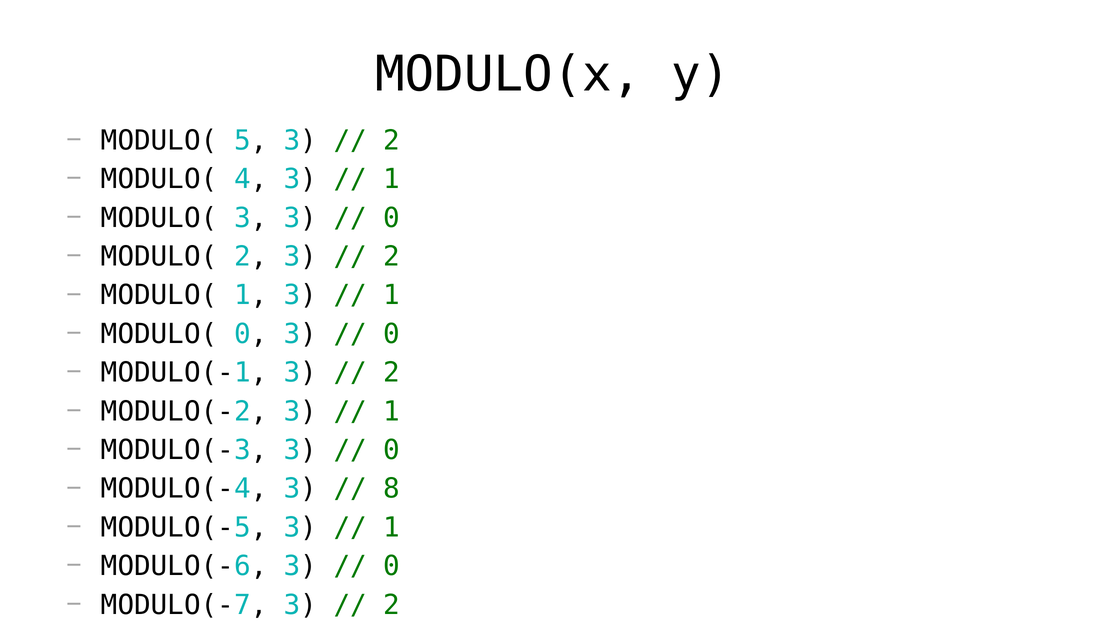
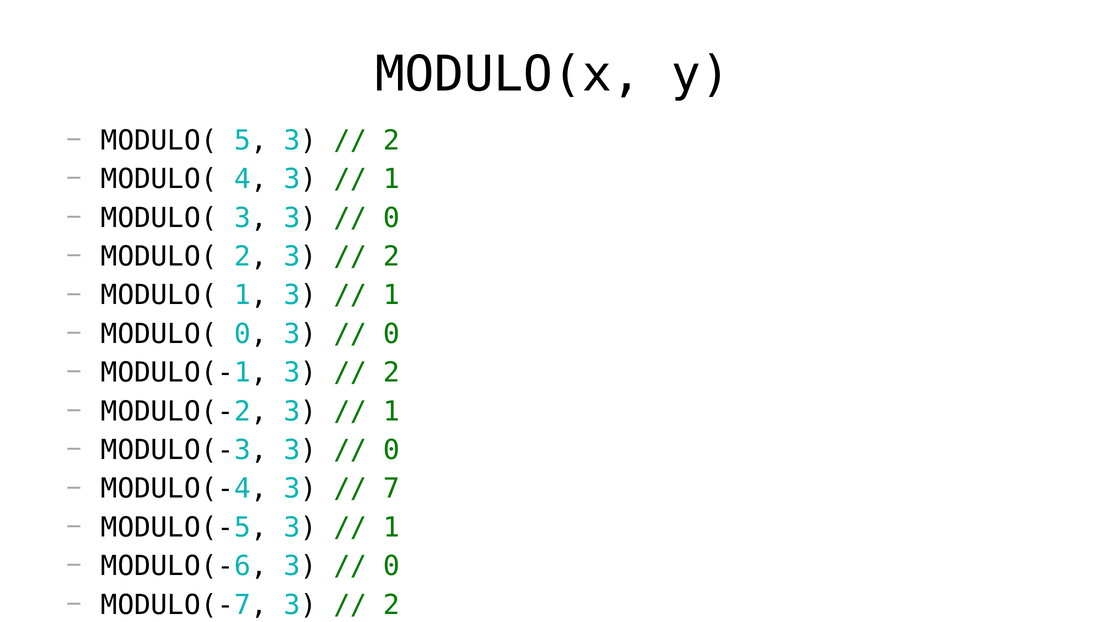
8: 8 -> 7
